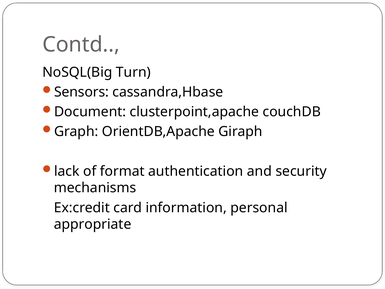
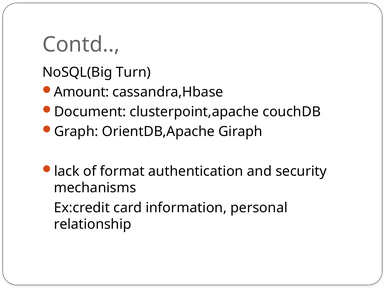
Sensors: Sensors -> Amount
appropriate: appropriate -> relationship
